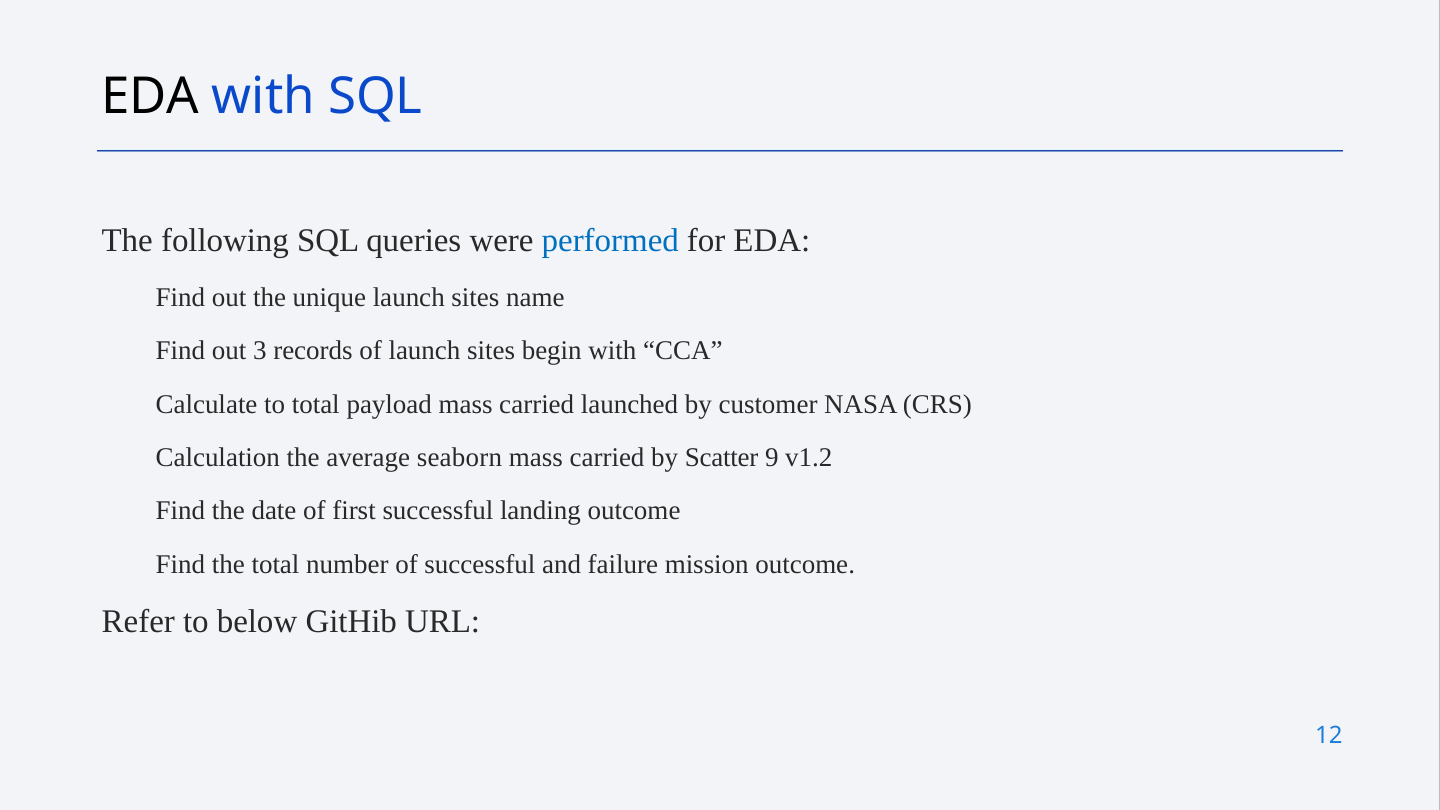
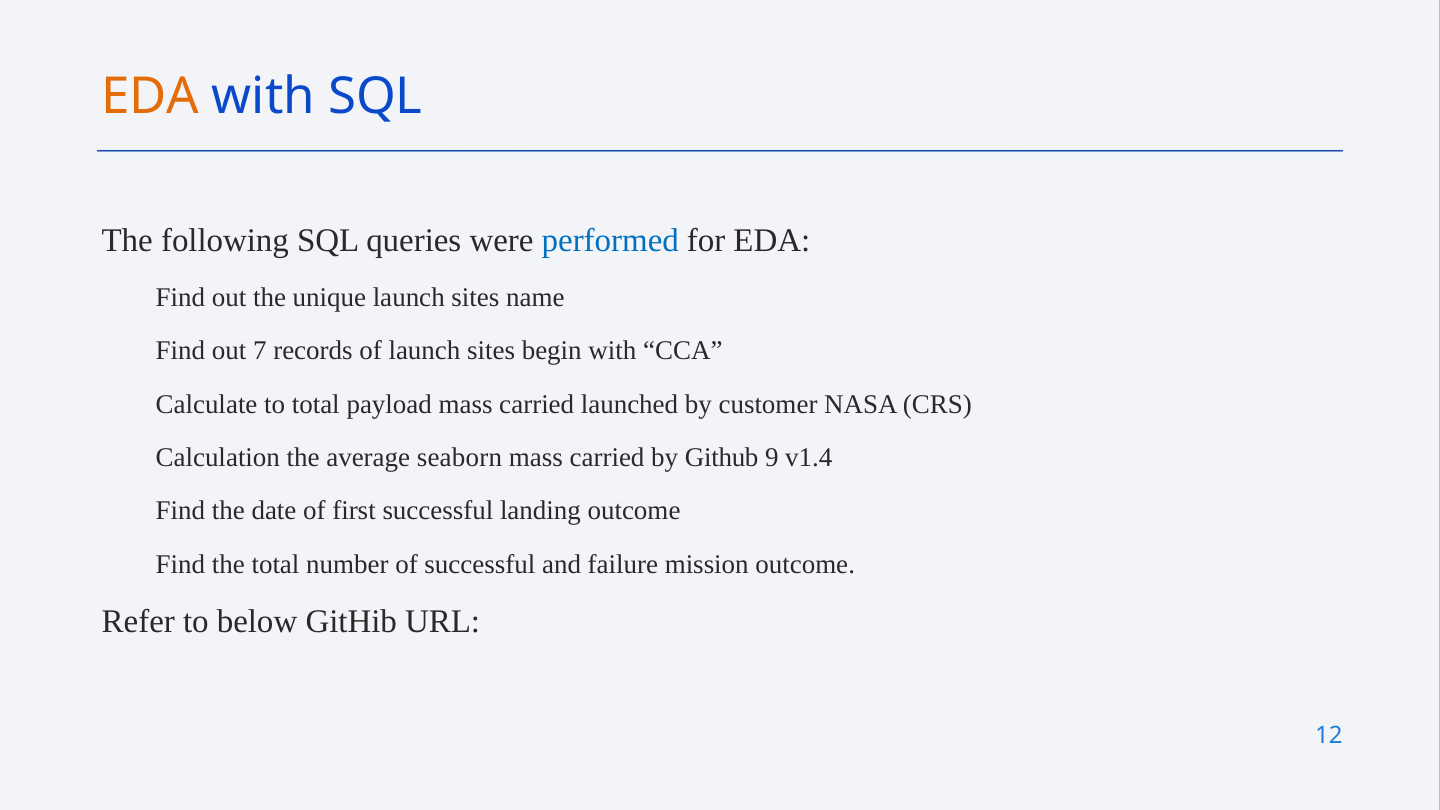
EDA at (150, 96) colour: black -> orange
3: 3 -> 7
Scatter: Scatter -> Github
v1.2: v1.2 -> v1.4
